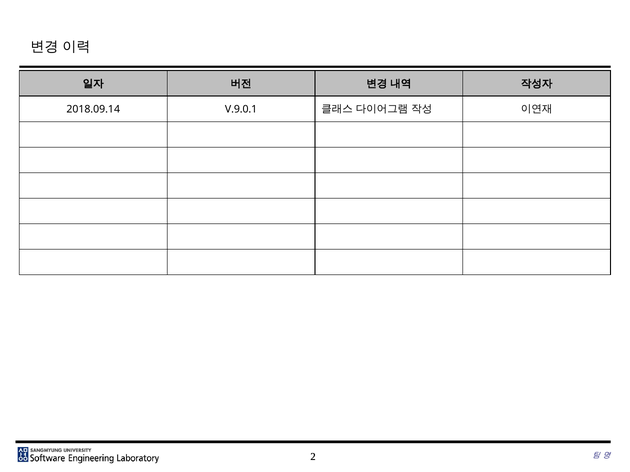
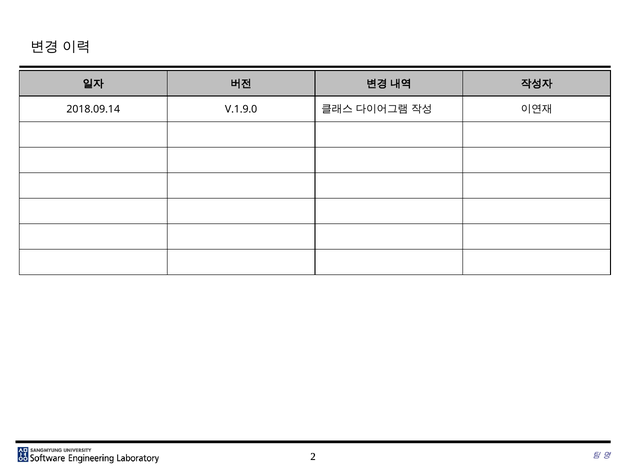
V.9.0.1: V.9.0.1 -> V.1.9.0
